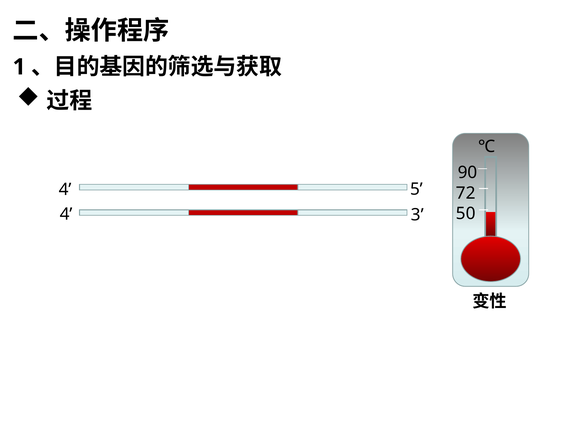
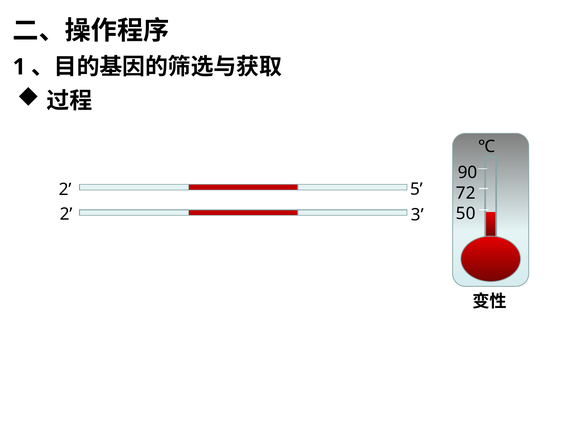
4 at (65, 190): 4 -> 2
4 at (66, 214): 4 -> 2
